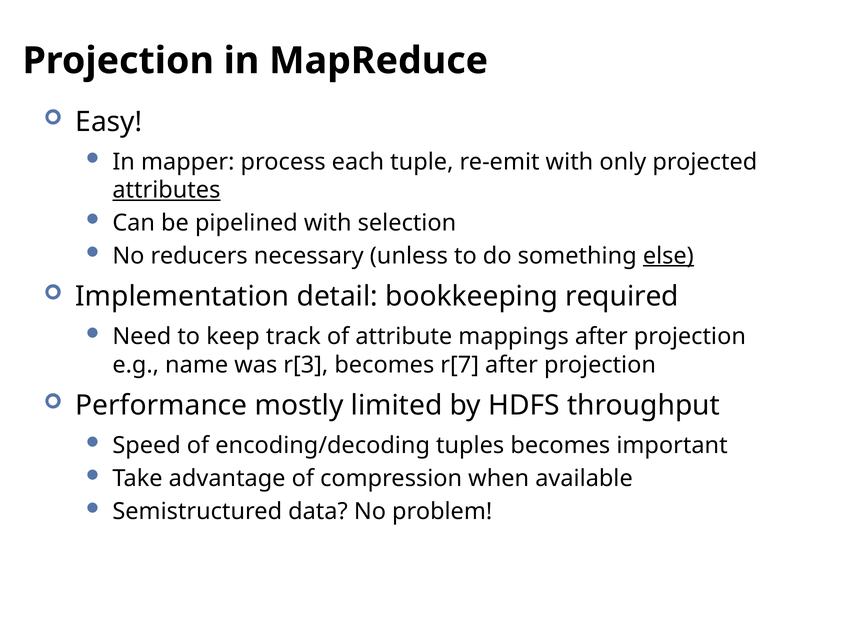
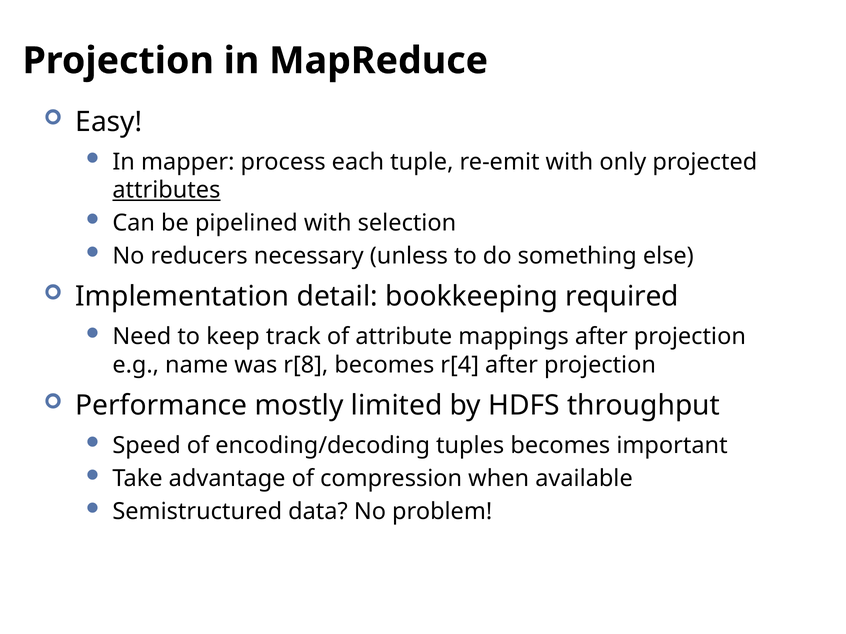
else underline: present -> none
r[3: r[3 -> r[8
r[7: r[7 -> r[4
